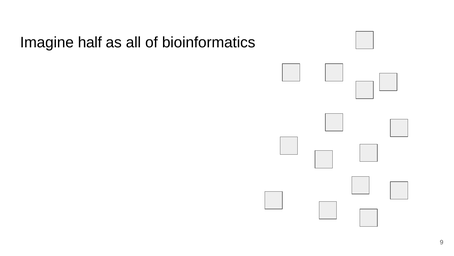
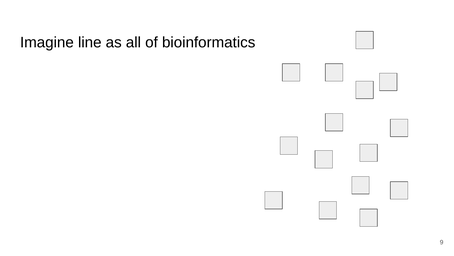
half: half -> line
